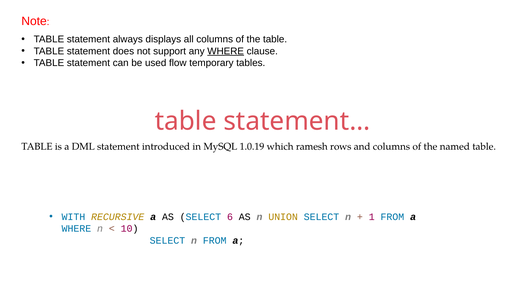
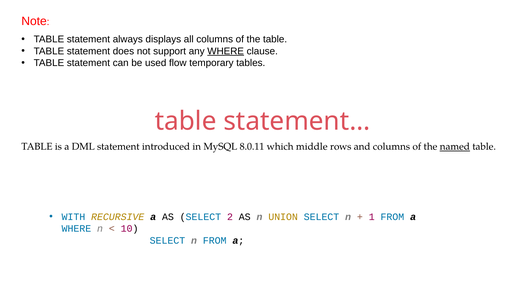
1.0.19: 1.0.19 -> 8.0.11
ramesh: ramesh -> middle
named underline: none -> present
6: 6 -> 2
